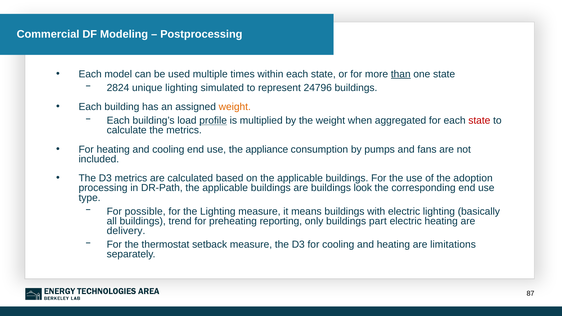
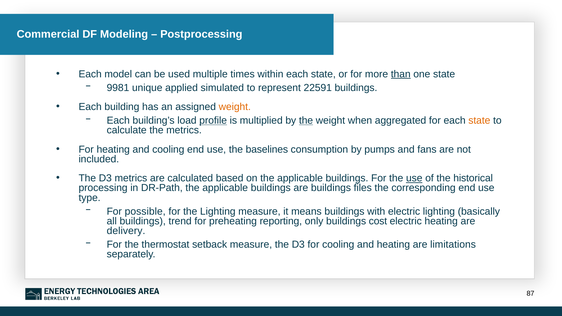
2824: 2824 -> 9981
unique lighting: lighting -> applied
24796: 24796 -> 22591
the at (306, 121) underline: none -> present
state at (479, 121) colour: red -> orange
appliance: appliance -> baselines
use at (414, 178) underline: none -> present
adoption: adoption -> historical
look: look -> files
part: part -> cost
